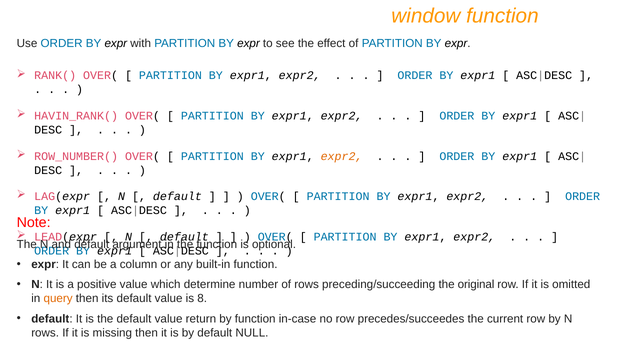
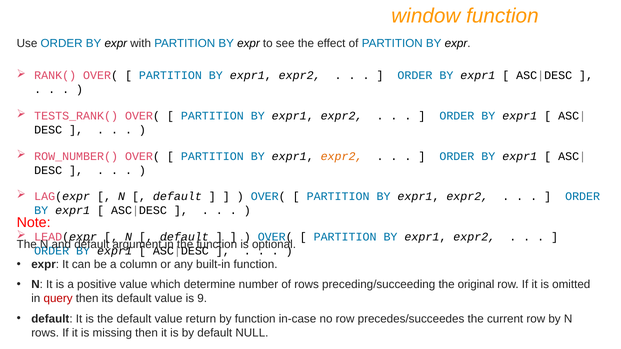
HAVIN_RANK(: HAVIN_RANK( -> TESTS_RANK(
query colour: orange -> red
8: 8 -> 9
